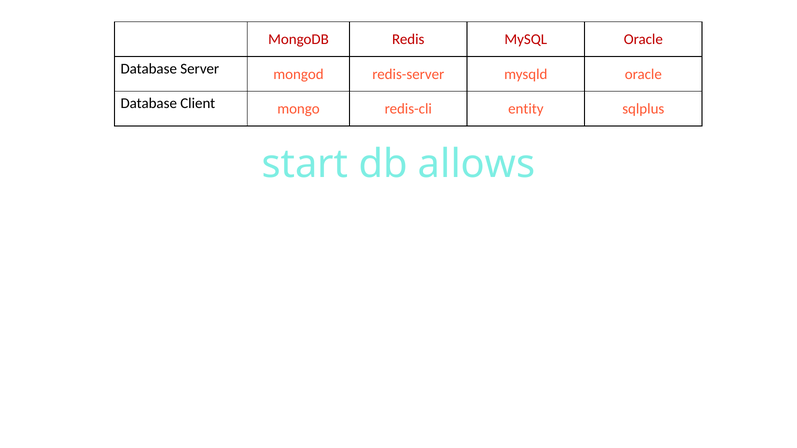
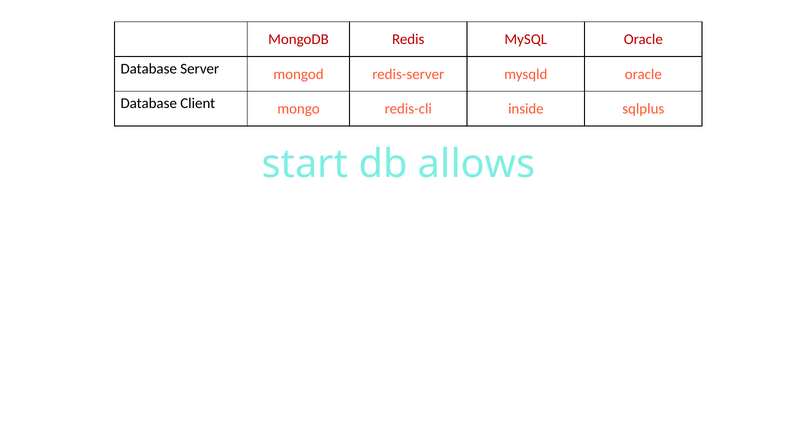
entity: entity -> inside
